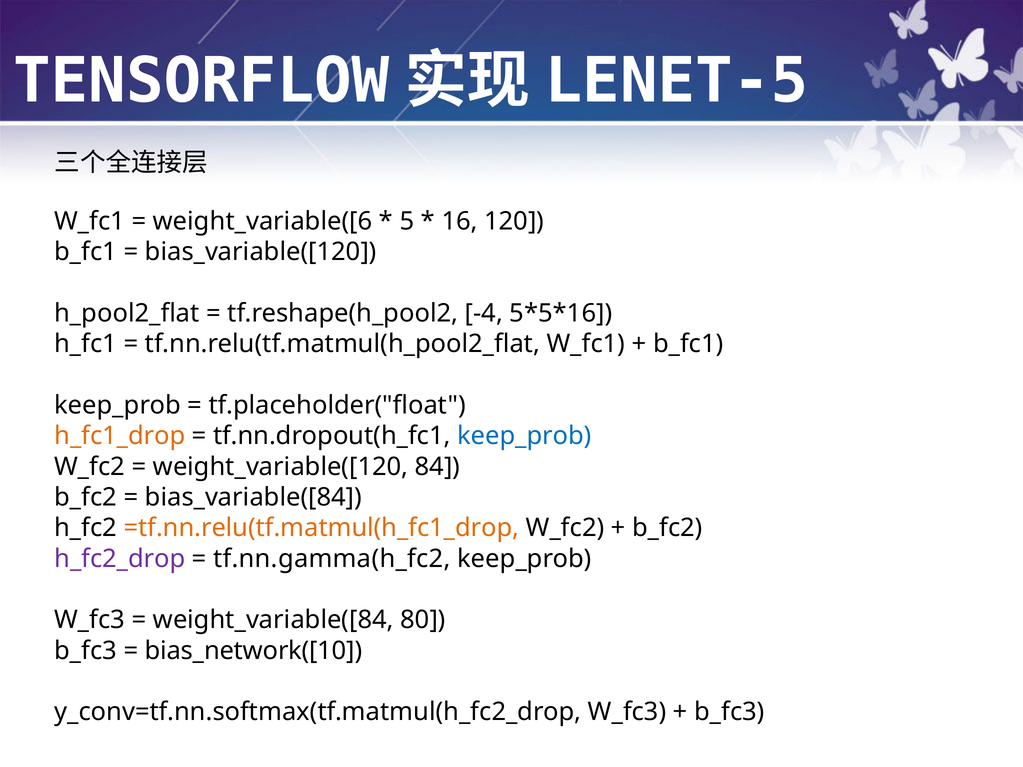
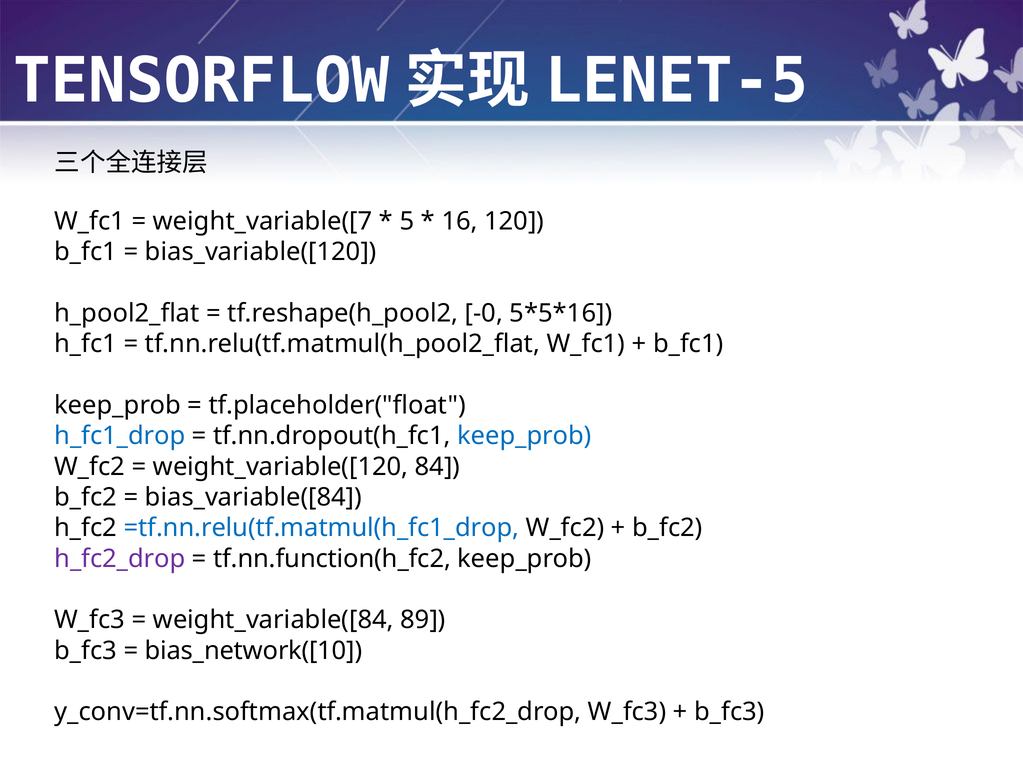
weight_variable([6: weight_variable([6 -> weight_variable([7
-4: -4 -> -0
h_fc1_drop colour: orange -> blue
=tf.nn.relu(tf.matmul(h_fc1_drop colour: orange -> blue
tf.nn.gamma(h_fc2: tf.nn.gamma(h_fc2 -> tf.nn.function(h_fc2
80: 80 -> 89
